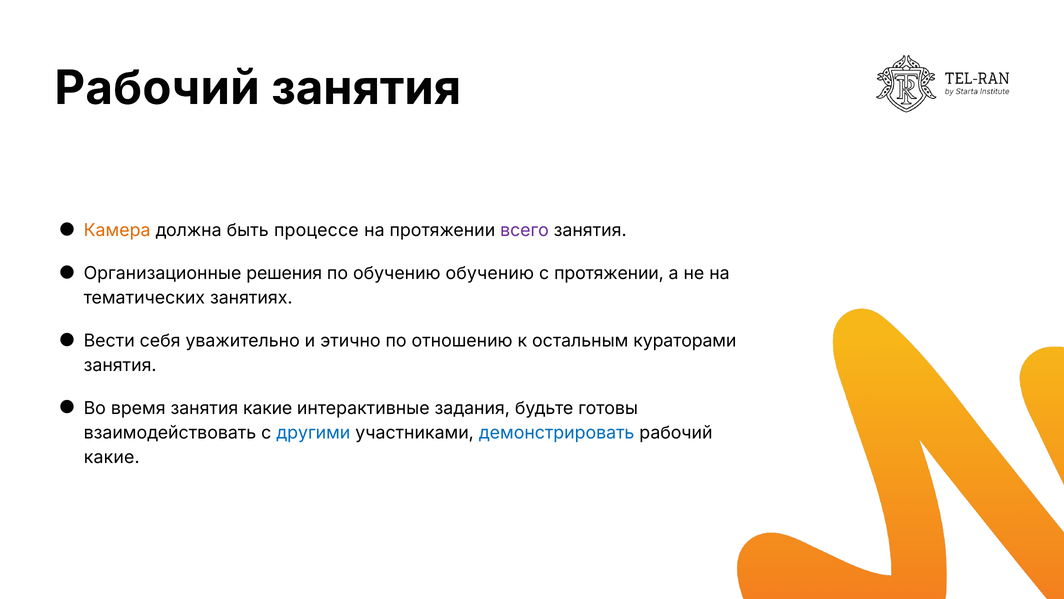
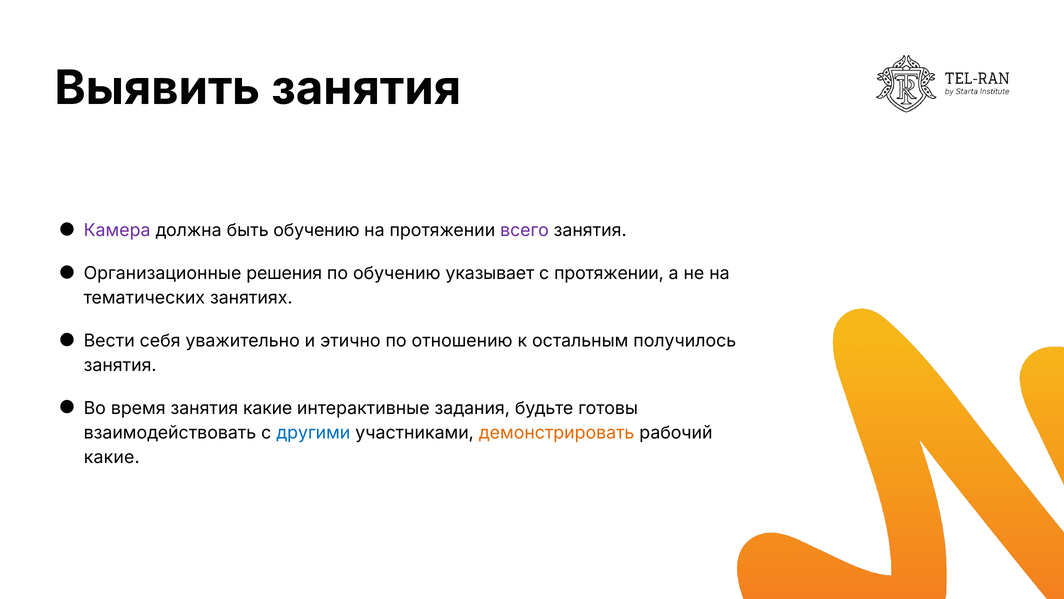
Рабочий at (157, 88): Рабочий -> Выявить
Камера colour: orange -> purple
быть процессе: процессе -> обучению
обучению обучению: обучению -> указывает
кураторами: кураторами -> получилось
демонстрировать colour: blue -> orange
